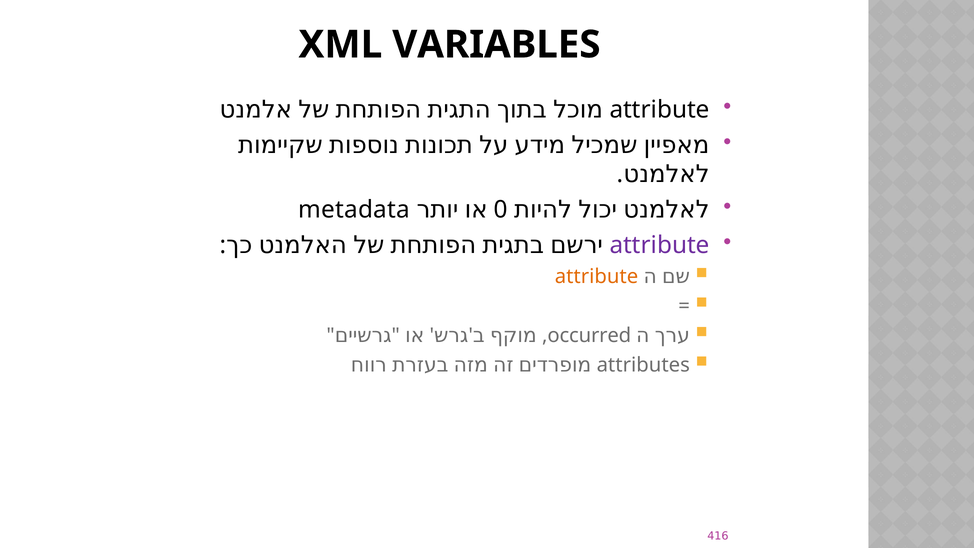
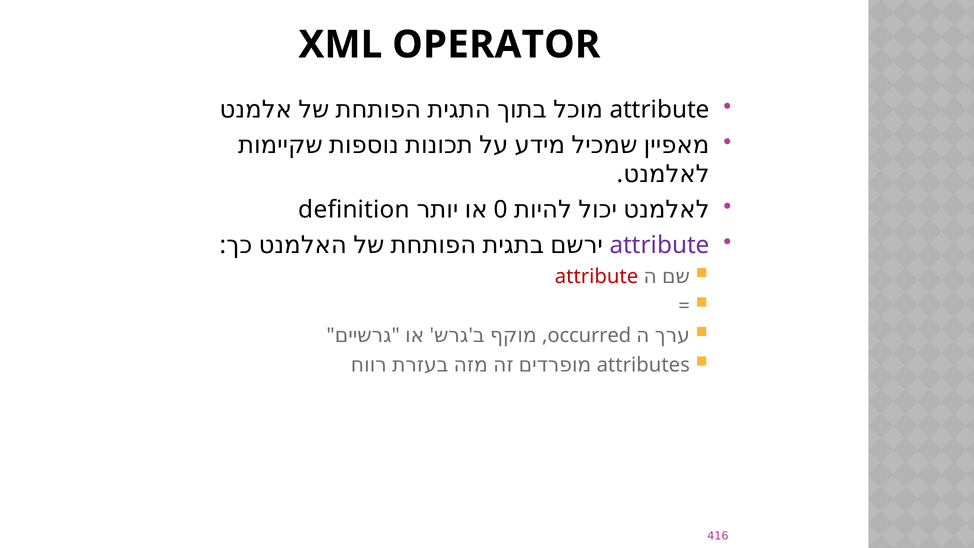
VARIABLES: VARIABLES -> OPERATOR
metadata: metadata -> definition
attribute at (597, 277) colour: orange -> red
